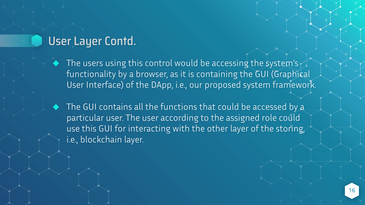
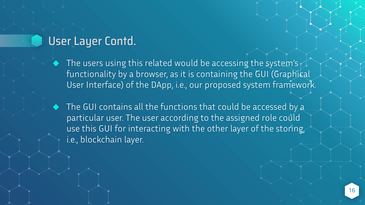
control: control -> related
